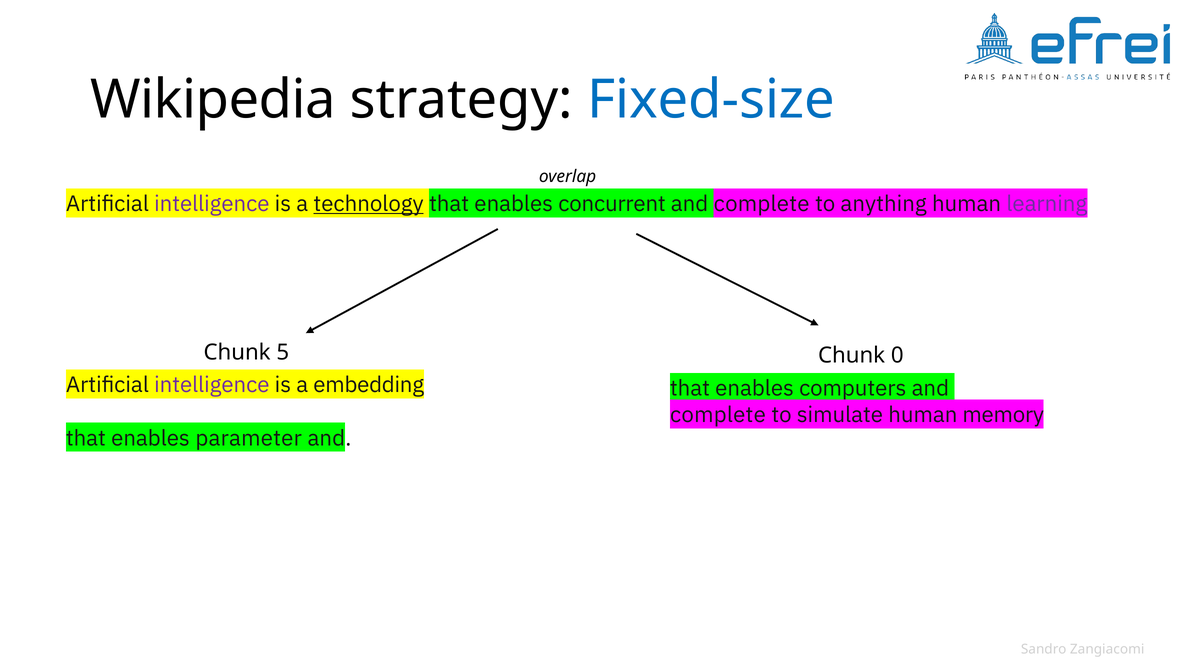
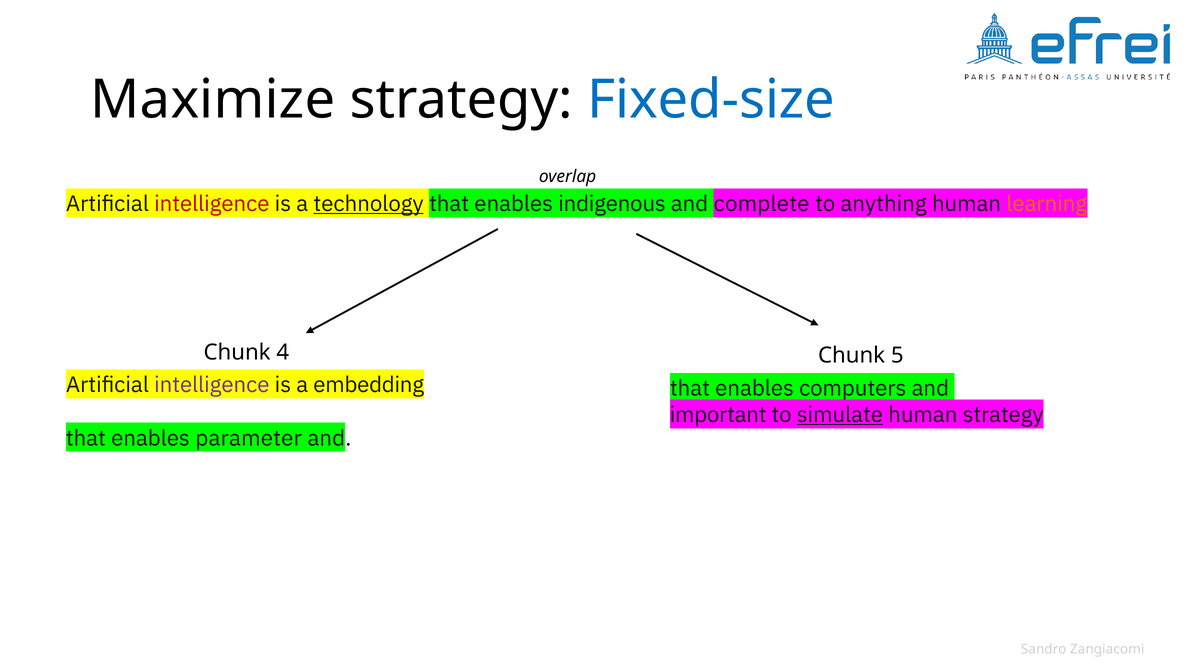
Wikipedia: Wikipedia -> Maximize
intelligence at (212, 204) colour: purple -> red
concurrent: concurrent -> indigenous
learning colour: purple -> orange
5: 5 -> 4
0: 0 -> 5
complete at (718, 415): complete -> important
simulate underline: none -> present
human memory: memory -> strategy
